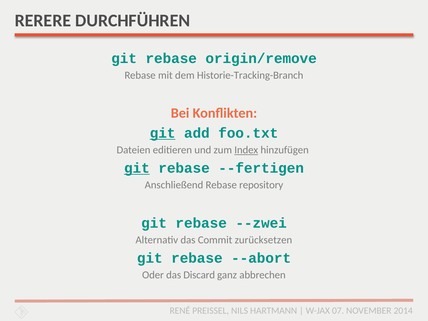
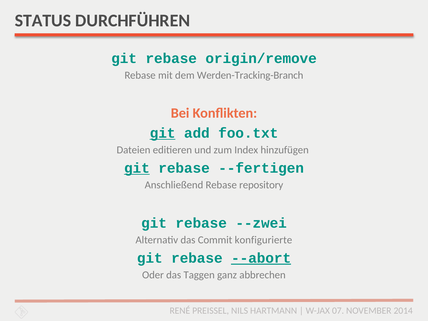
RERERE: RERERE -> STATUS
Historie-Tracking-Branch: Historie-Tracking-Branch -> Werden-Tracking-Branch
Index underline: present -> none
zurücksetzen: zurücksetzen -> konfigurierte
--abort underline: none -> present
Discard: Discard -> Taggen
